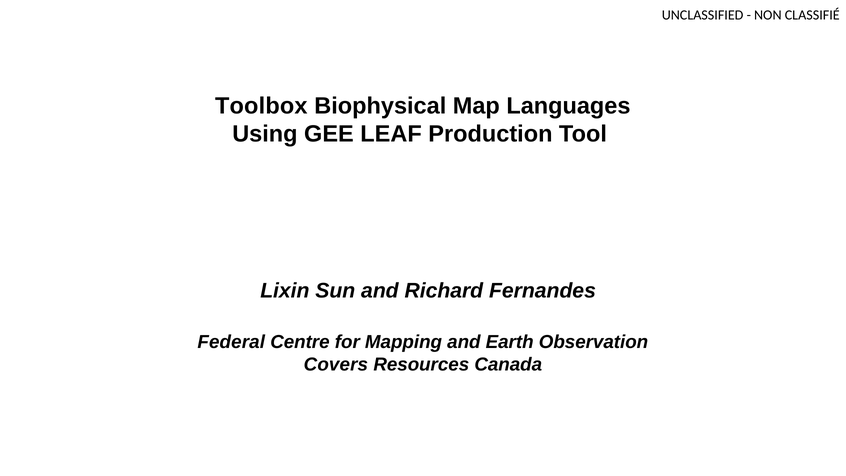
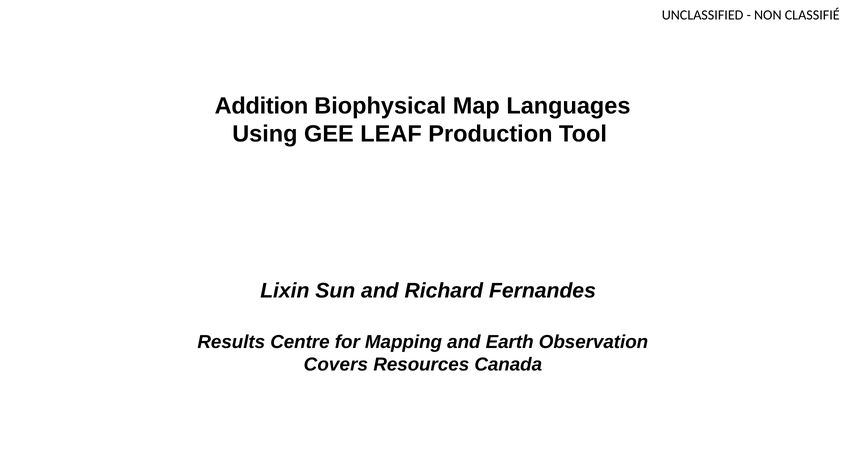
Toolbox: Toolbox -> Addition
Federal: Federal -> Results
